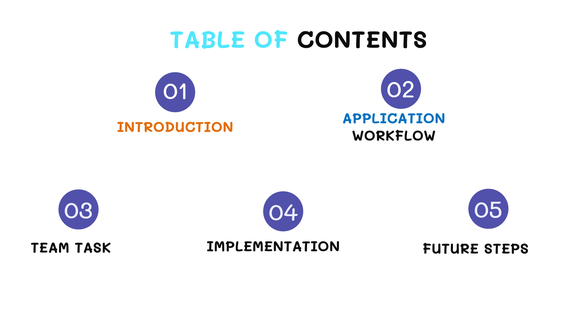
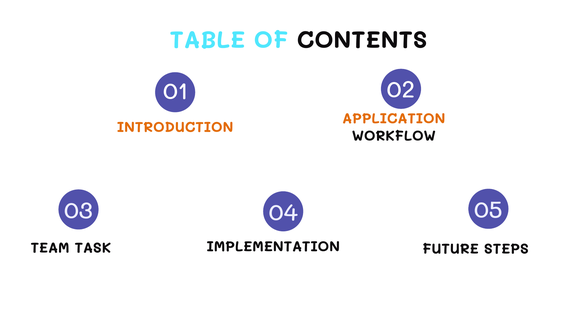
APPLICATION colour: blue -> orange
